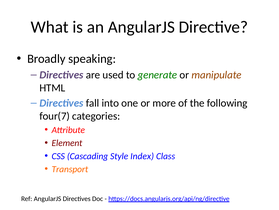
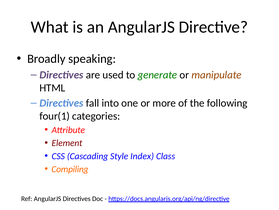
four(7: four(7 -> four(1
Transport: Transport -> Compiling
